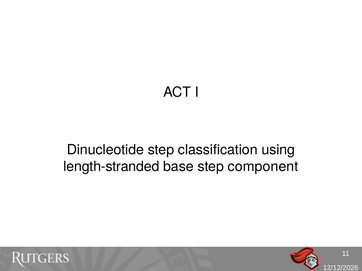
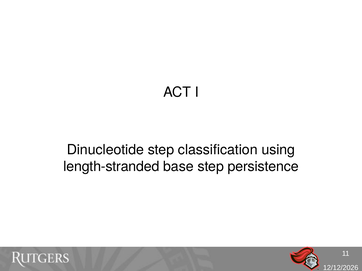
component: component -> persistence
